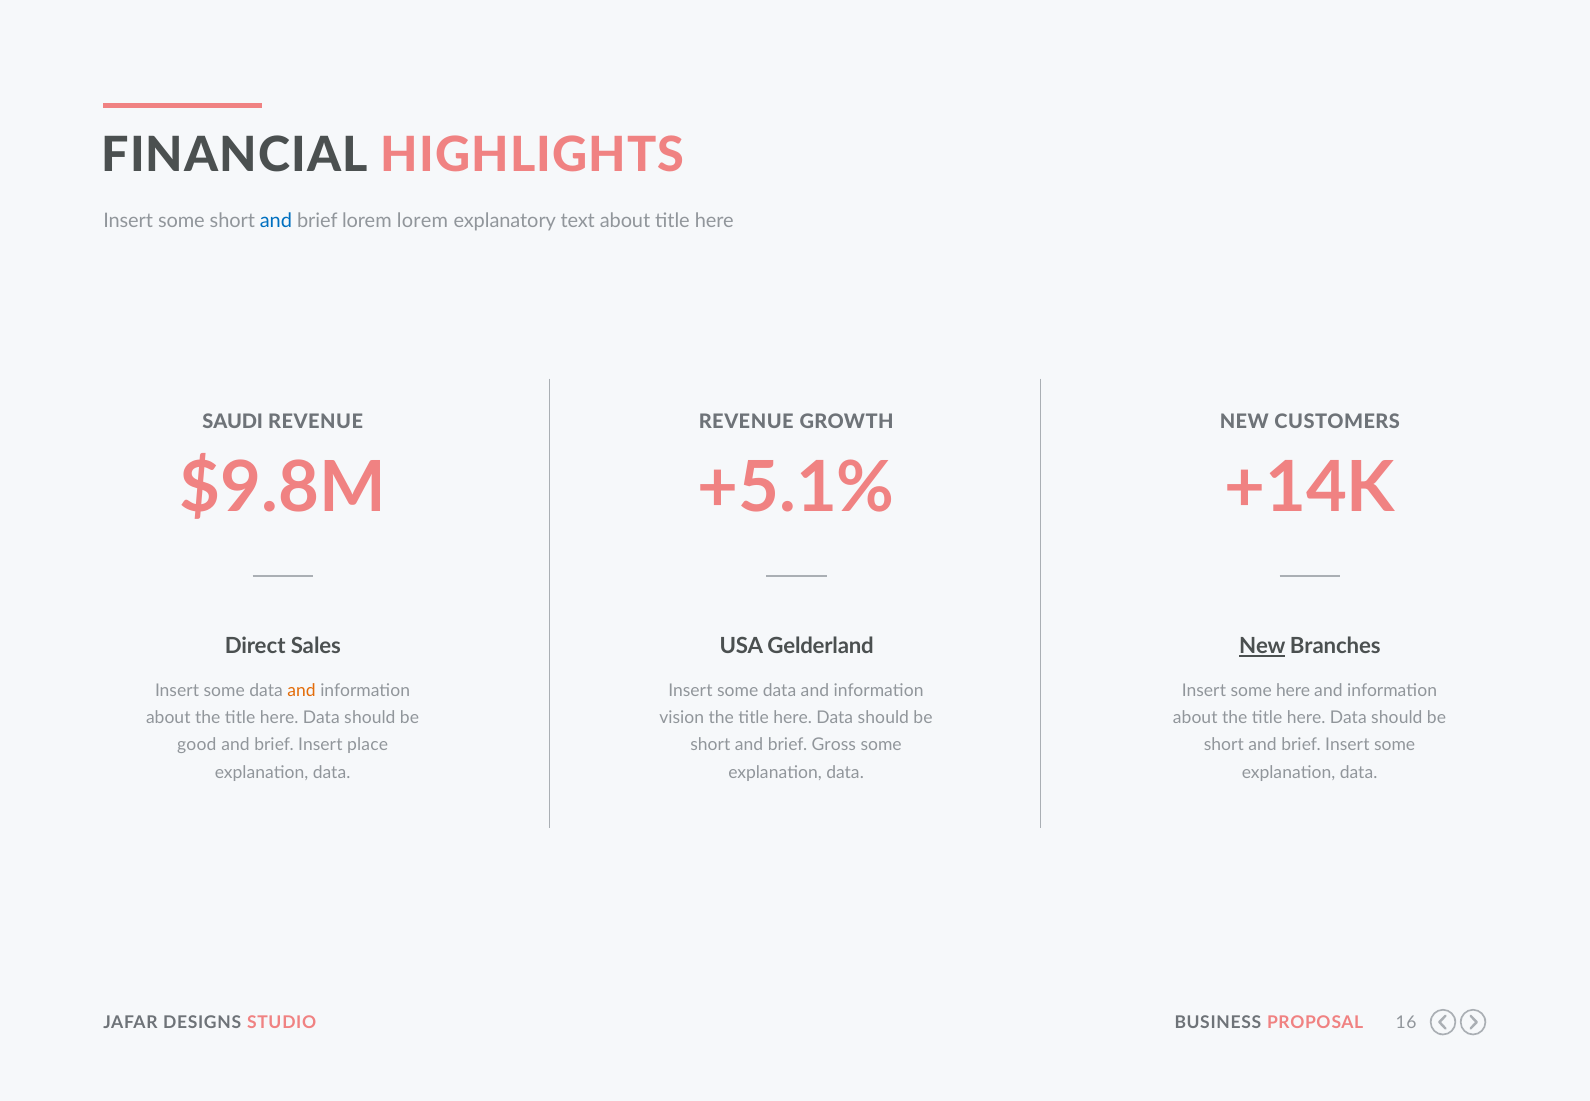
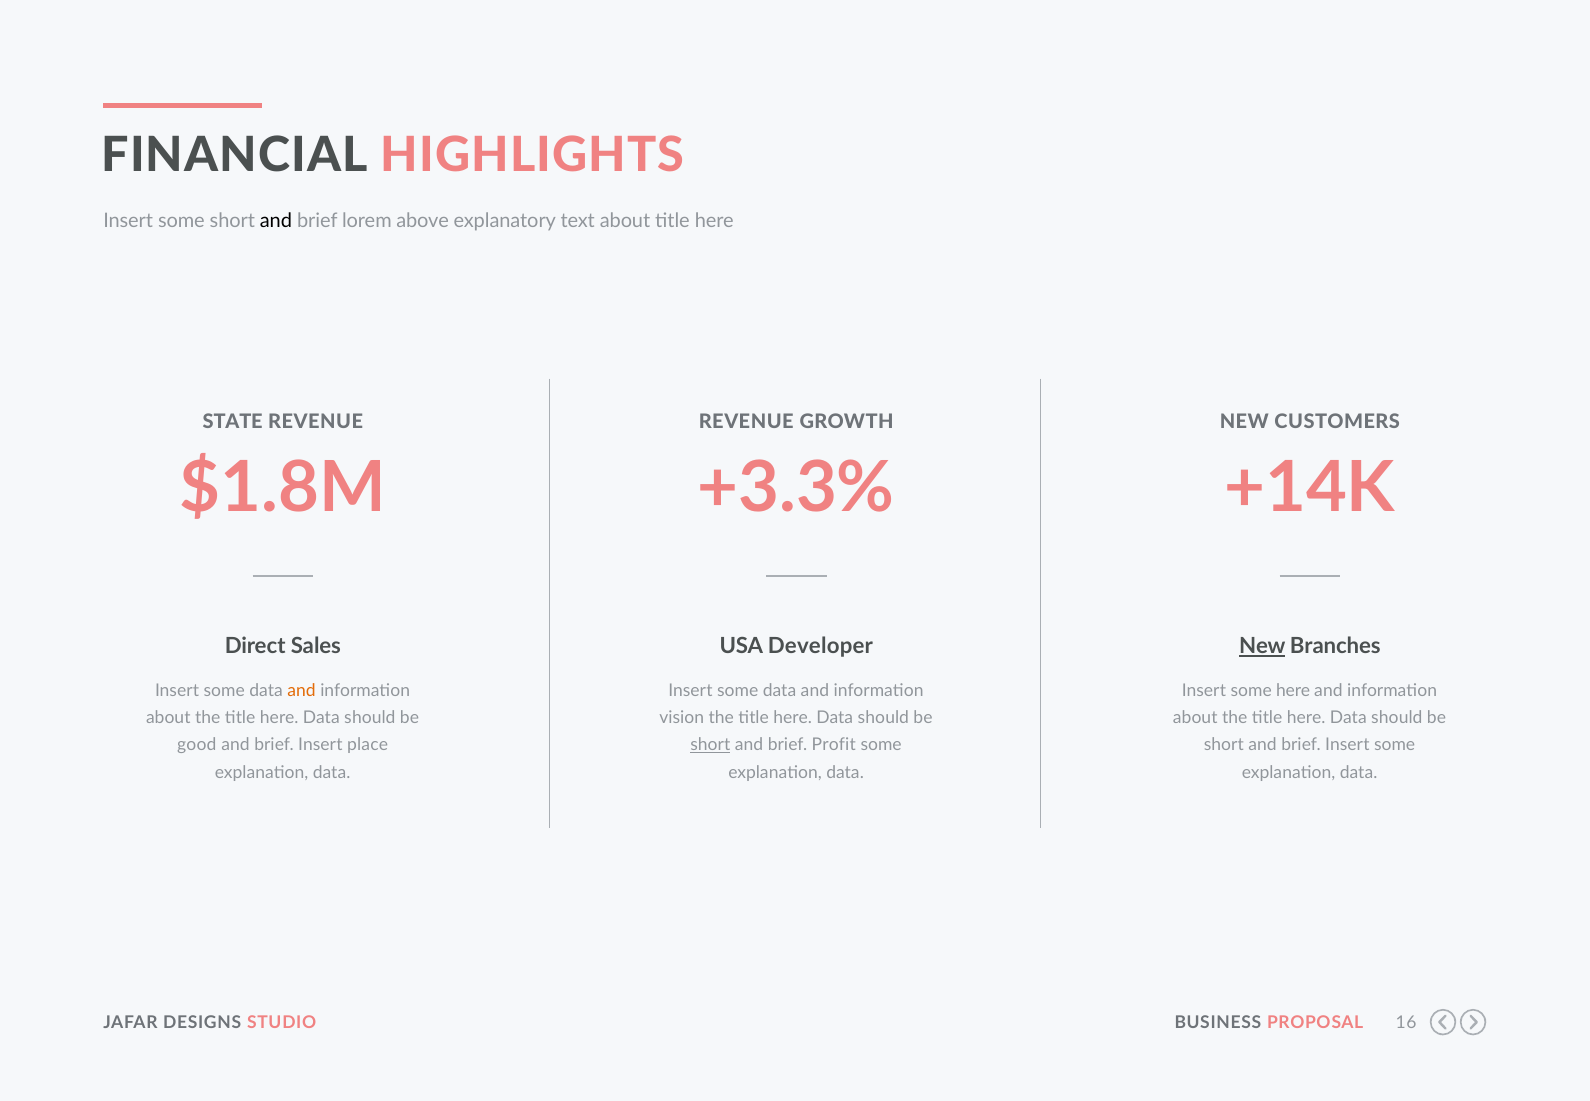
and at (276, 221) colour: blue -> black
lorem lorem: lorem -> above
SAUDI: SAUDI -> STATE
$9.8M: $9.8M -> $1.8M
+5.1%: +5.1% -> +3.3%
Gelderland: Gelderland -> Developer
short at (710, 745) underline: none -> present
Gross: Gross -> Profit
